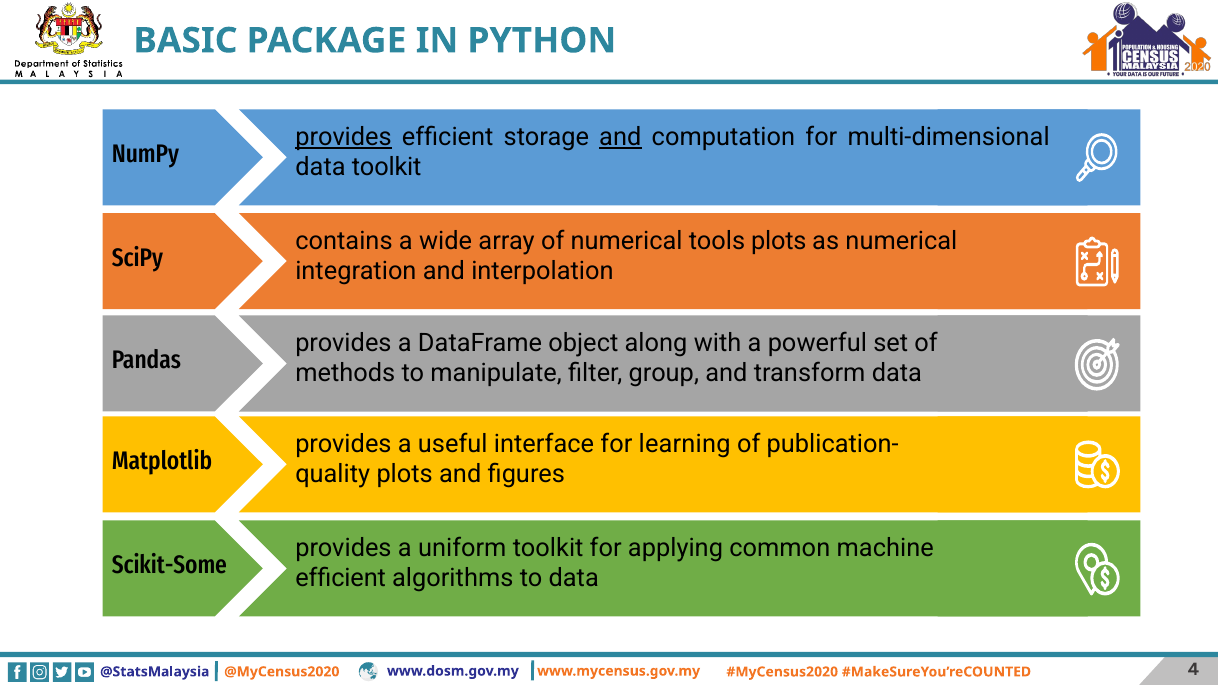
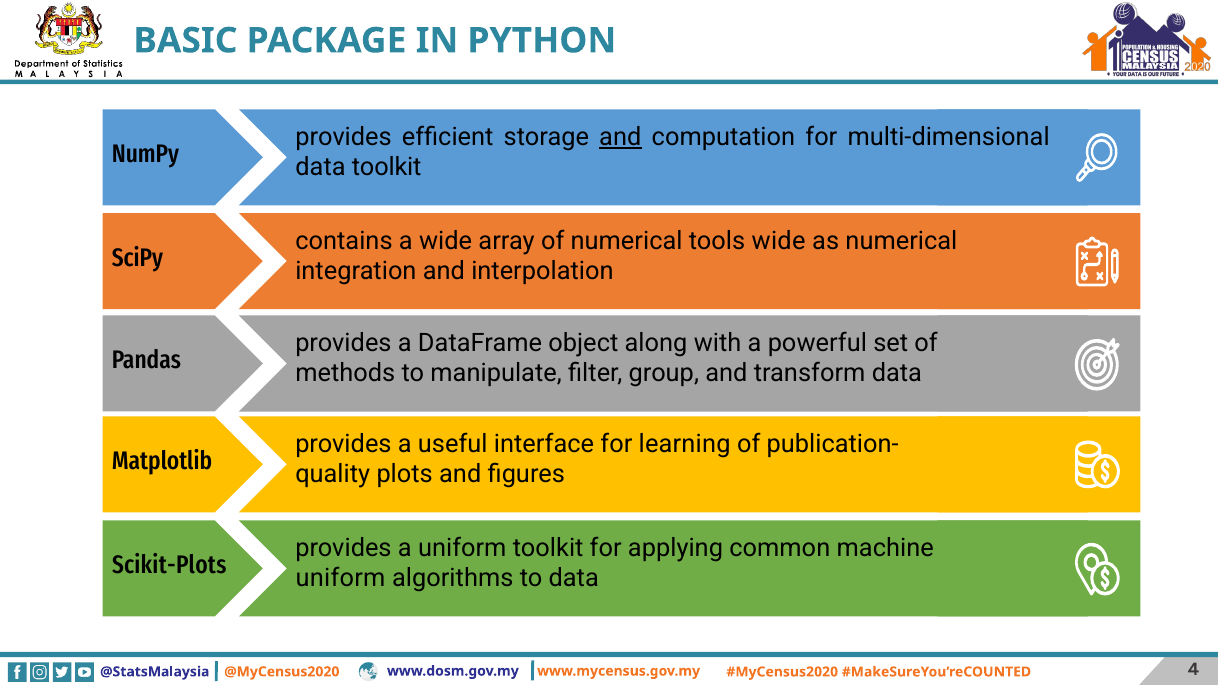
provides at (343, 137) underline: present -> none
tools plots: plots -> wide
Scikit-Some: Scikit-Some -> Scikit-Plots
efﬁcient at (341, 579): efﬁcient -> uniform
